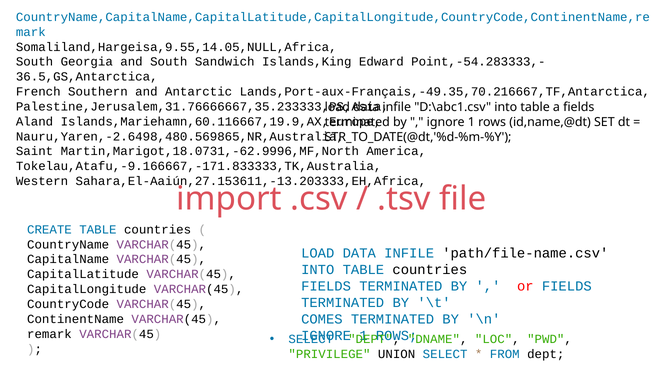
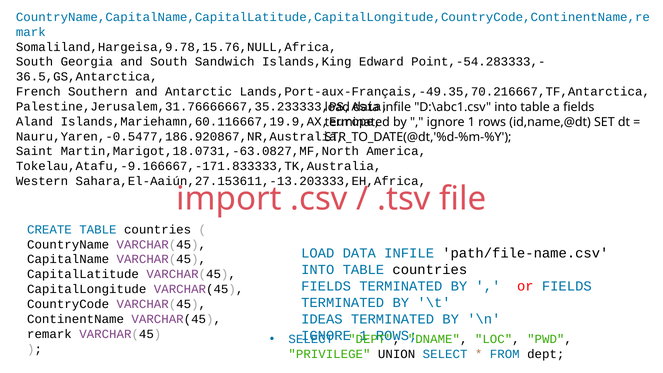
Somaliland,Hargeisa,9.55,14.05,NULL,Africa: Somaliland,Hargeisa,9.55,14.05,NULL,Africa -> Somaliland,Hargeisa,9.78,15.76,NULL,Africa
Nauru,Yaren,-2.6498,480.569865,NR,Australia: Nauru,Yaren,-2.6498,480.569865,NR,Australia -> Nauru,Yaren,-0.5477,186.920867,NR,Australia
Martin,Marigot,18.0731,-62.9996,MF,North: Martin,Marigot,18.0731,-62.9996,MF,North -> Martin,Marigot,18.0731,-63.0827,MF,North
COMES: COMES -> IDEAS
